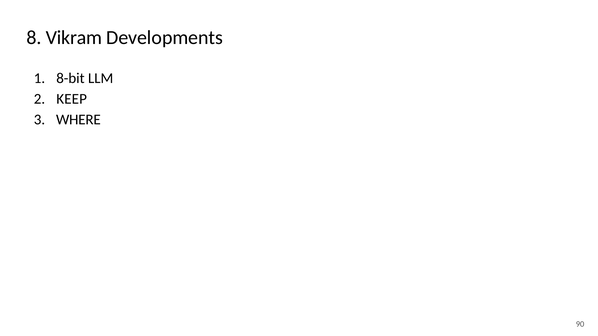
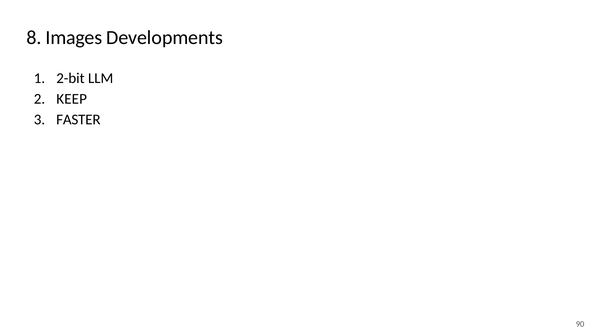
Vikram: Vikram -> Images
8-bit: 8-bit -> 2-bit
WHERE: WHERE -> FASTER
